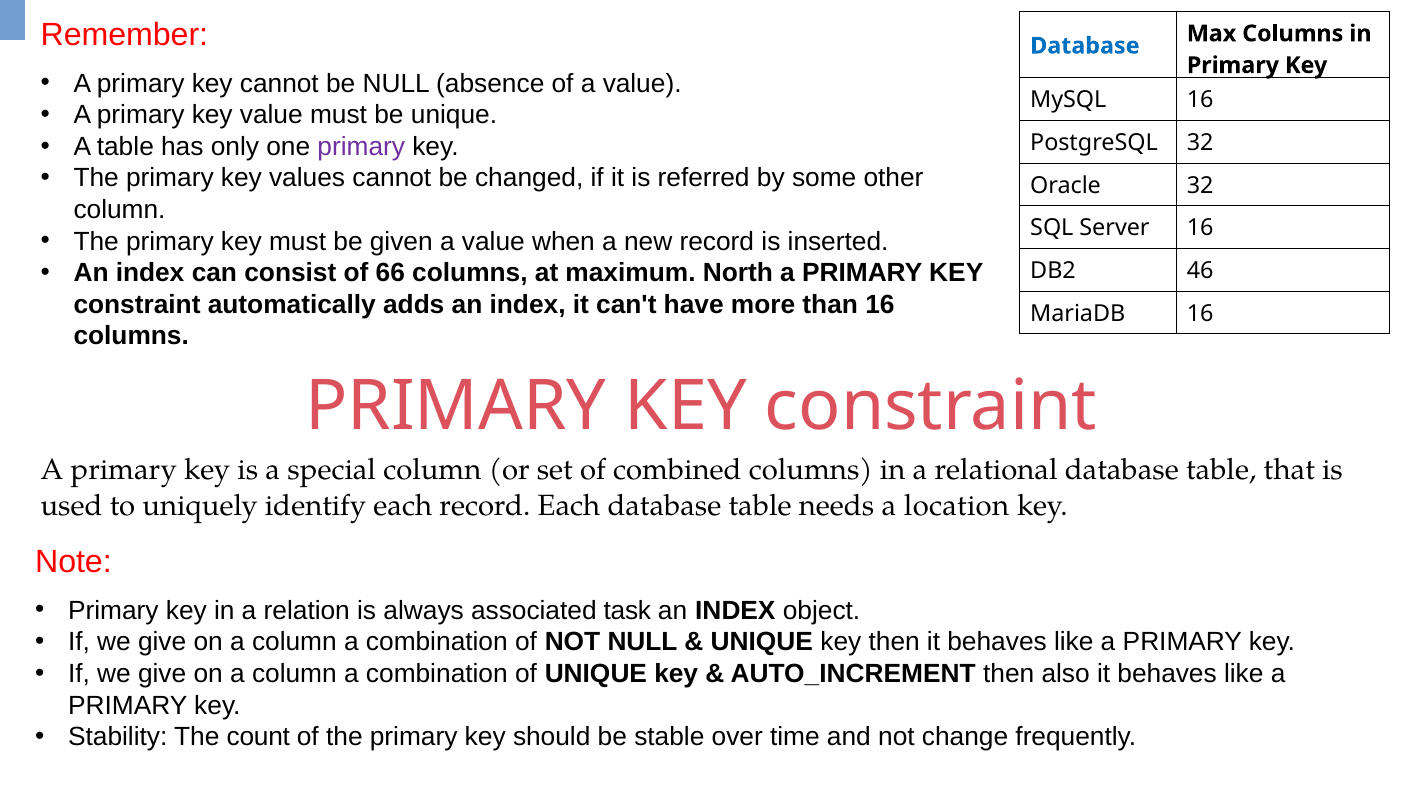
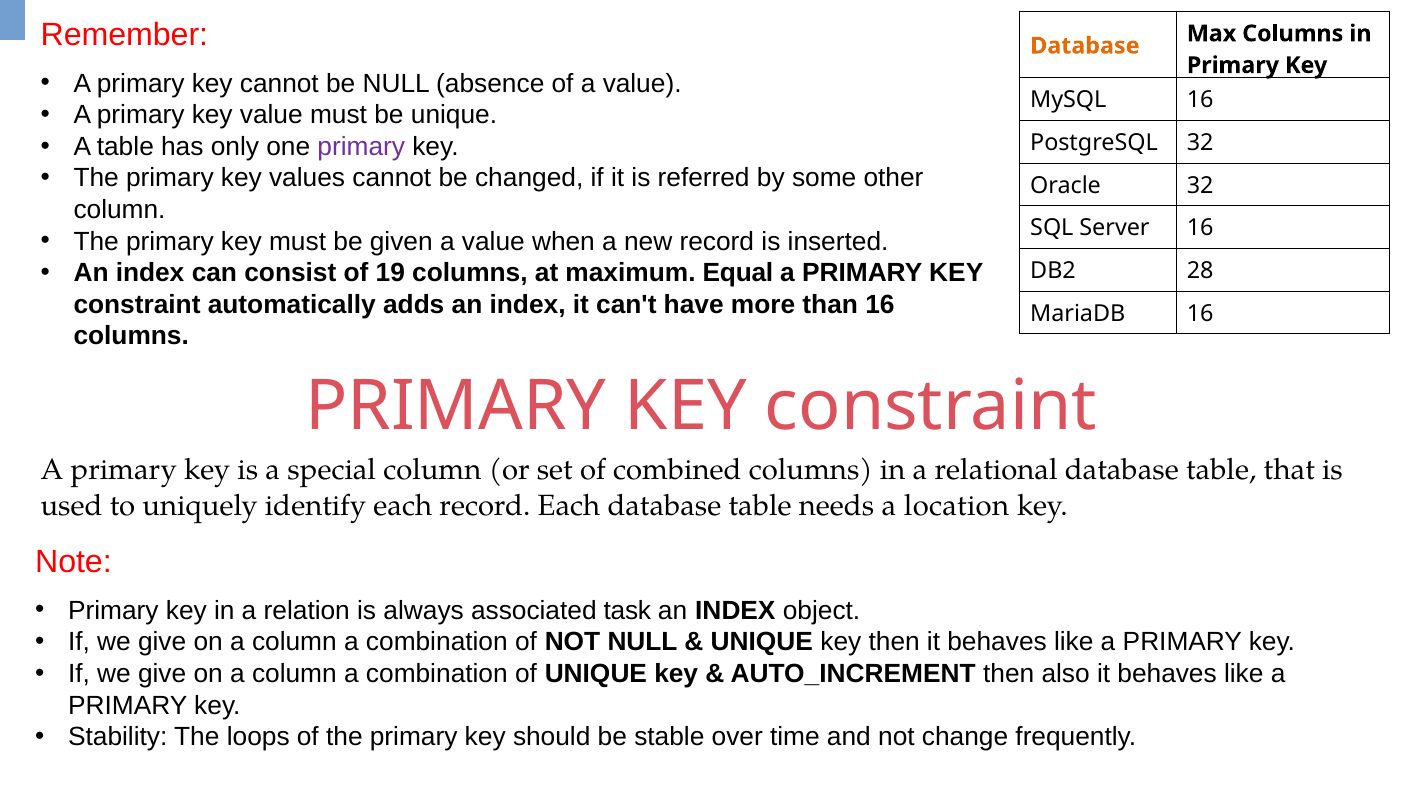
Database at (1085, 46) colour: blue -> orange
66: 66 -> 19
North: North -> Equal
46: 46 -> 28
count: count -> loops
